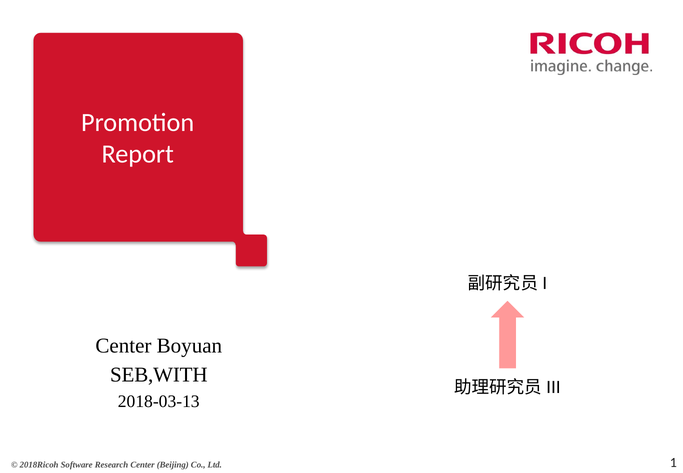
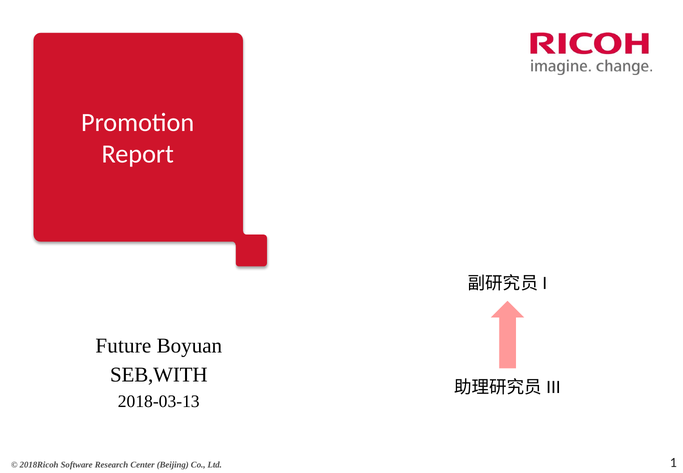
Center at (123, 345): Center -> Future
